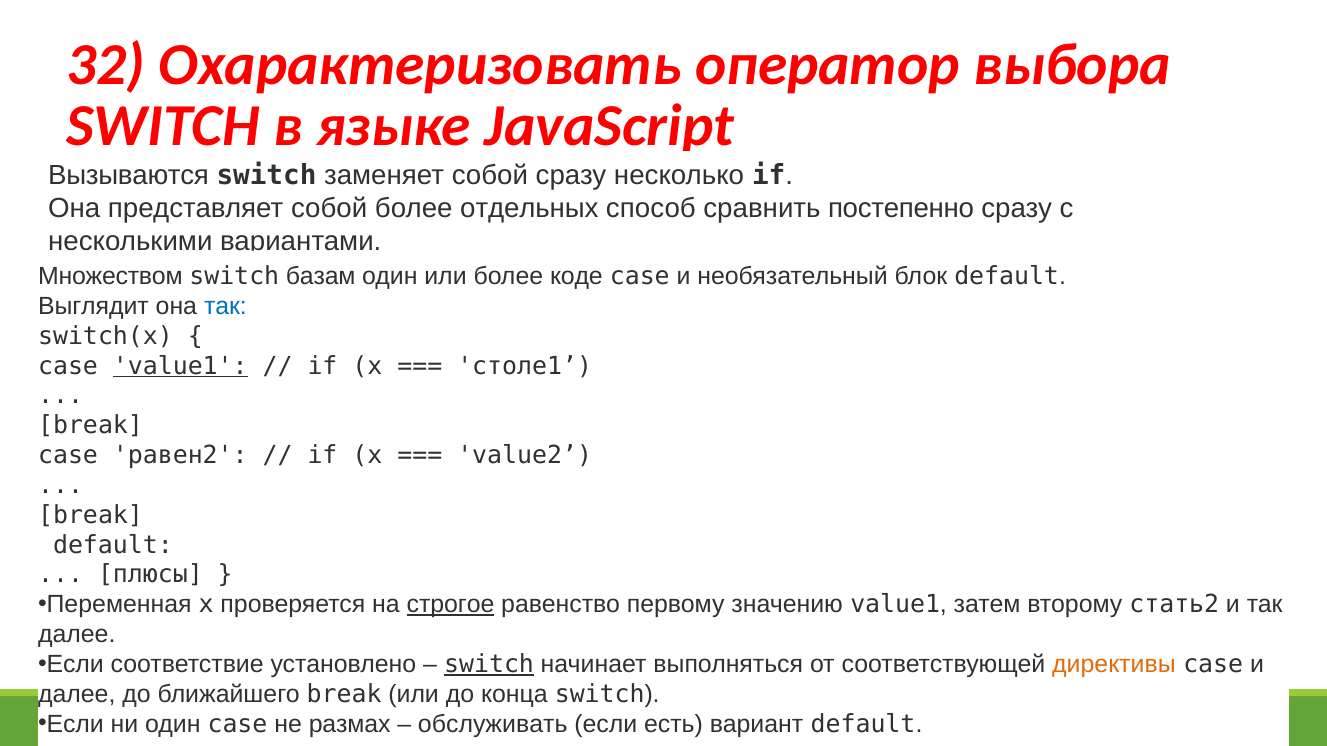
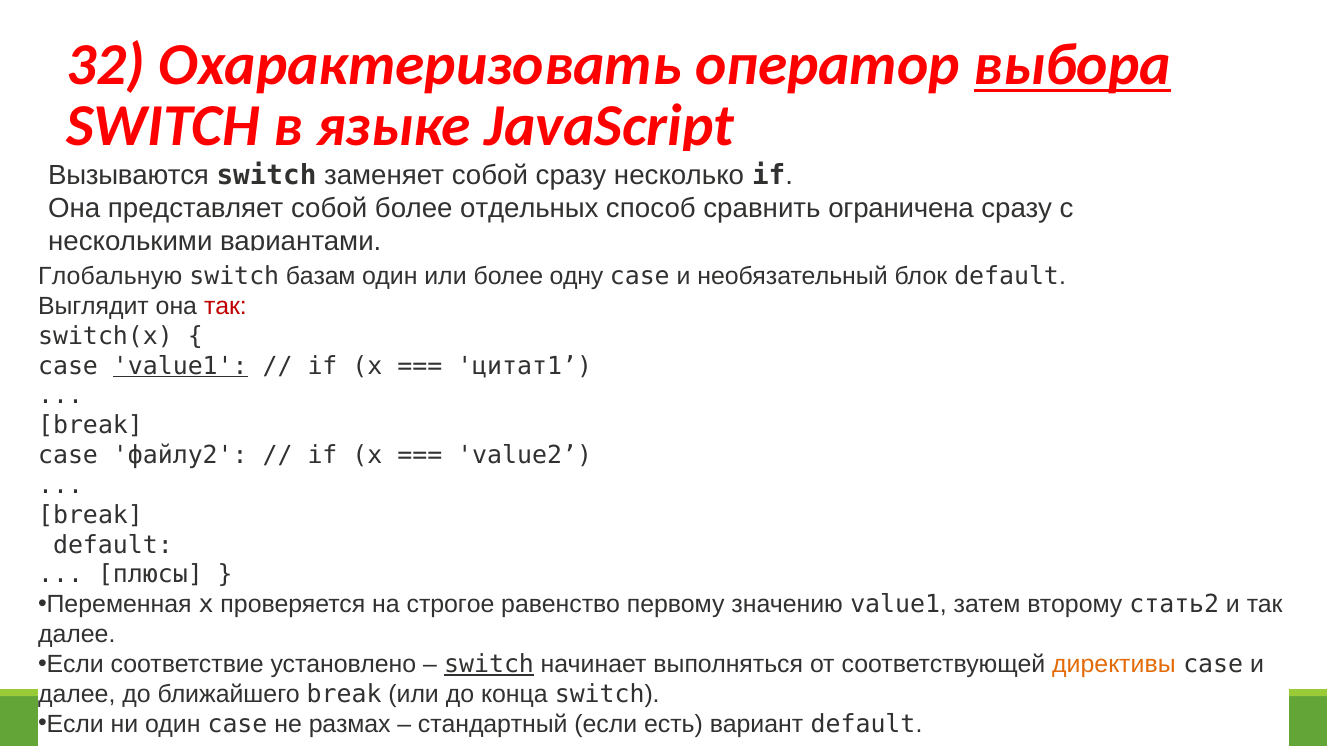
выбора underline: none -> present
постепенно: постепенно -> ограничена
Множеством: Множеством -> Глобальную
коде: коде -> одну
так at (225, 306) colour: blue -> red
столе1: столе1 -> цитат1
равен2: равен2 -> файлу2
строгое underline: present -> none
обслуживать: обслуживать -> стандартный
